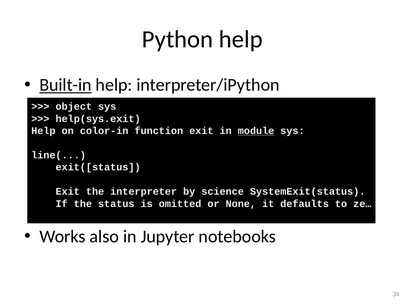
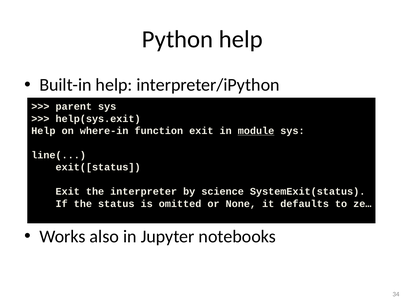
Built-in underline: present -> none
object: object -> parent
color-in: color-in -> where-in
